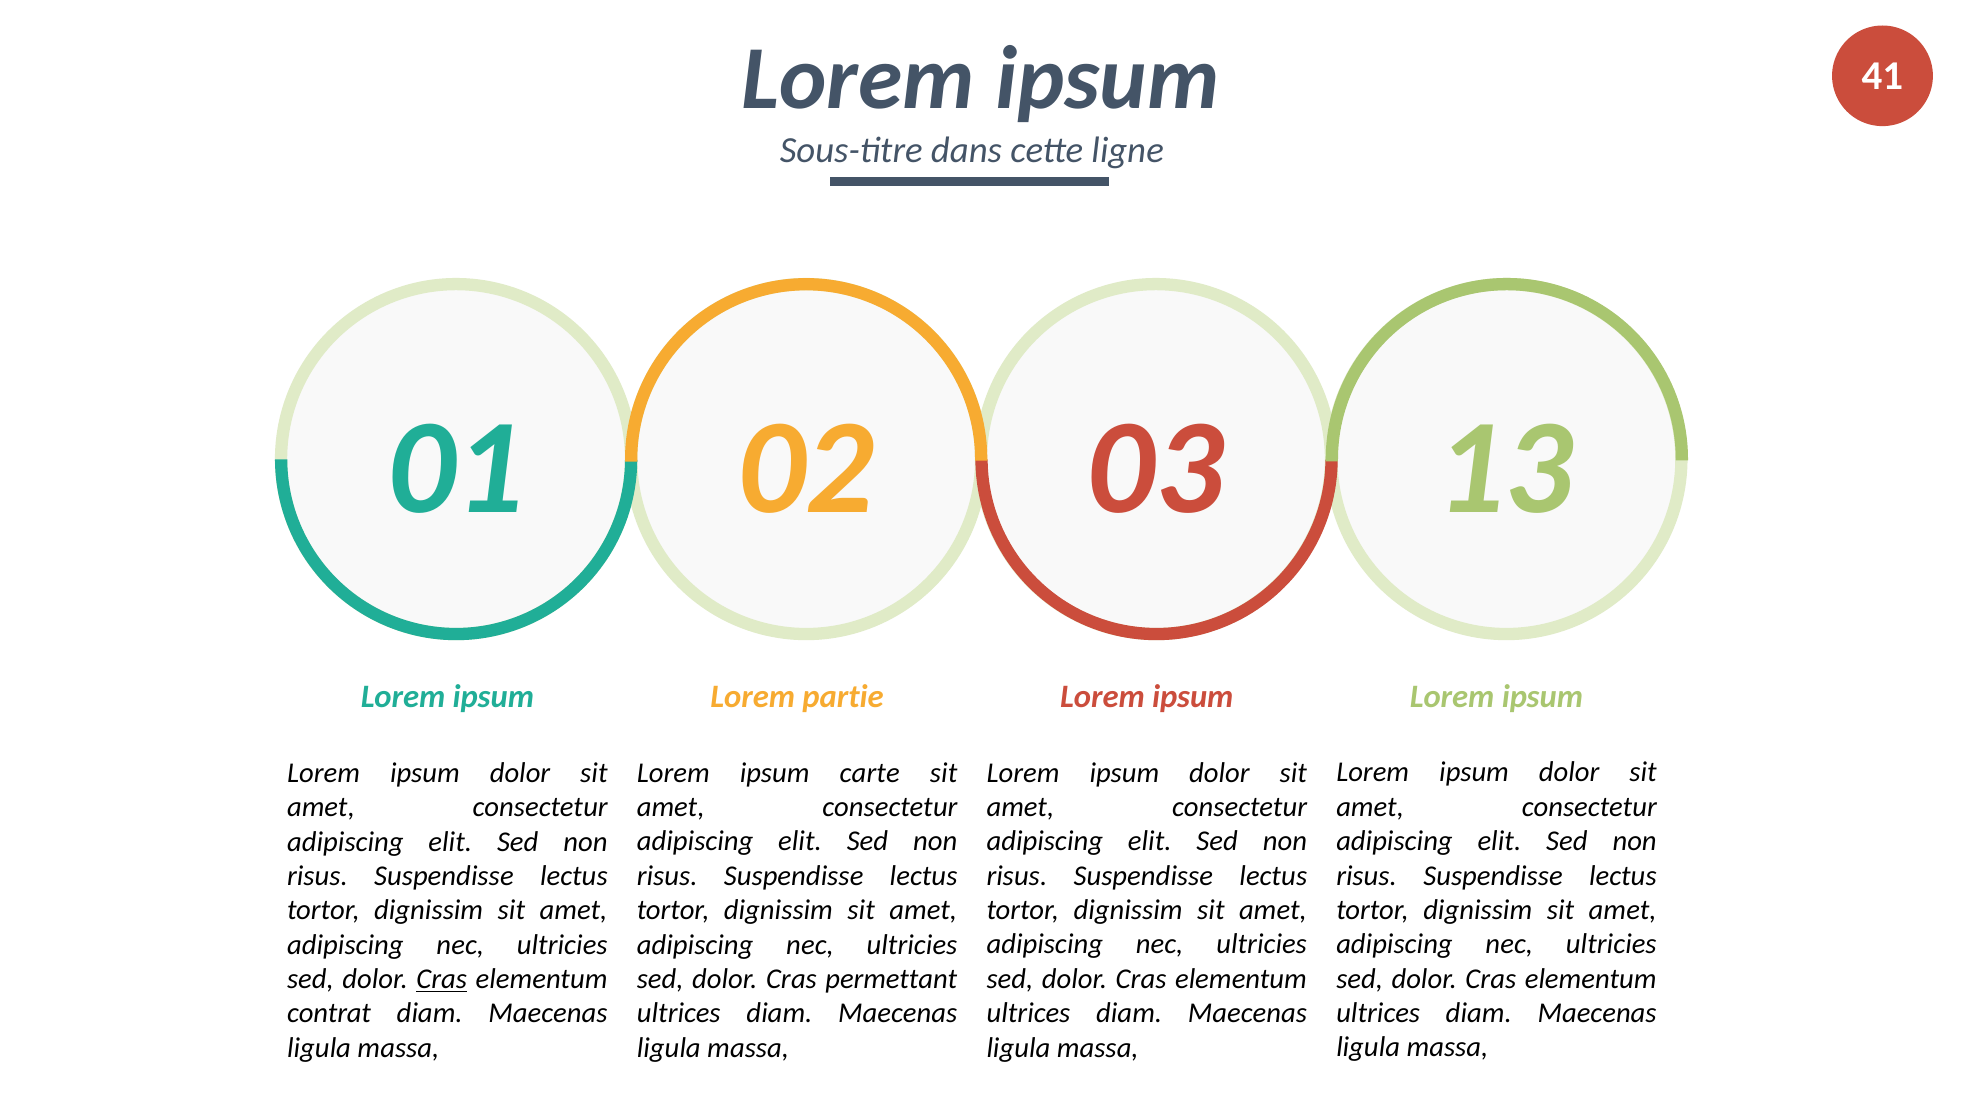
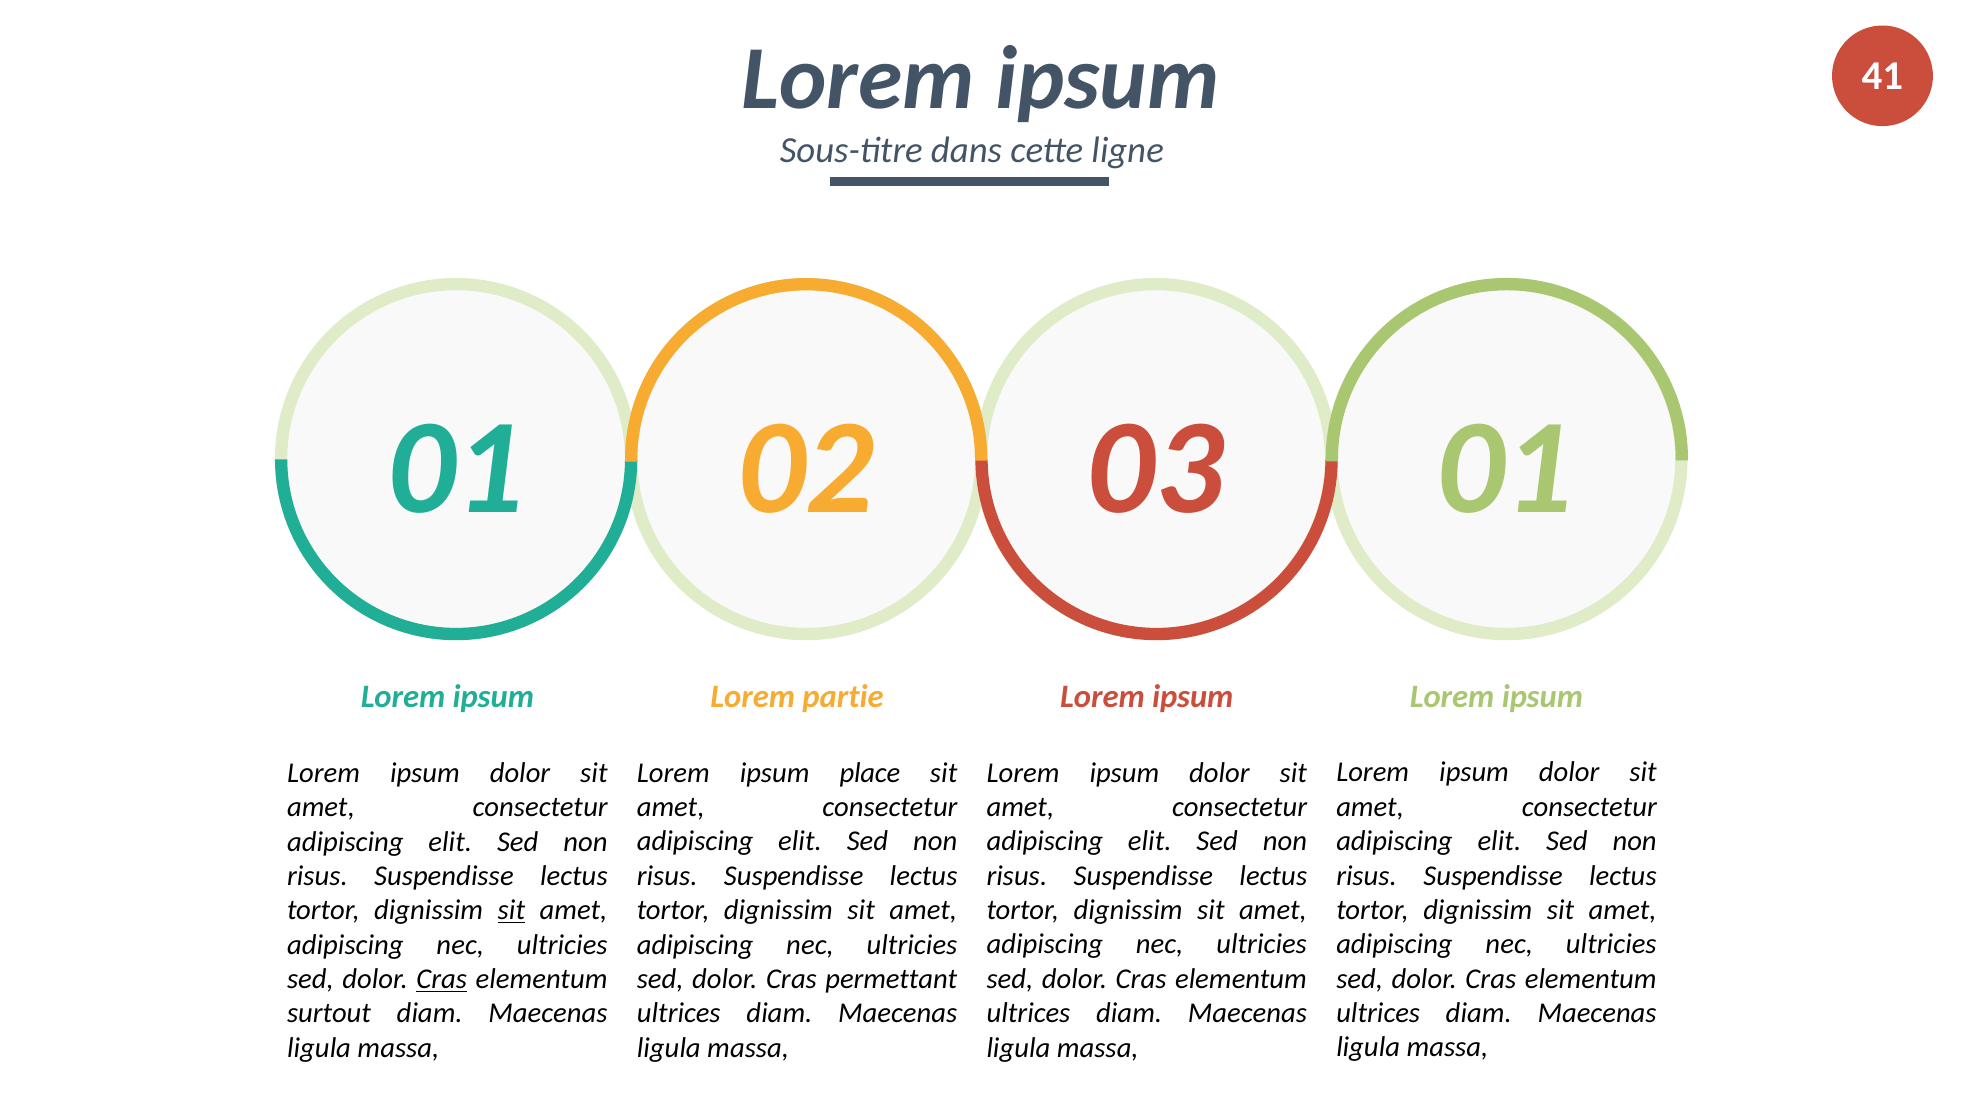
03 13: 13 -> 01
carte: carte -> place
sit at (511, 910) underline: none -> present
contrat: contrat -> surtout
